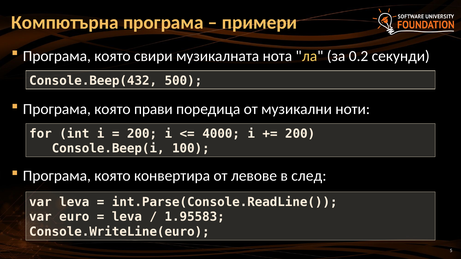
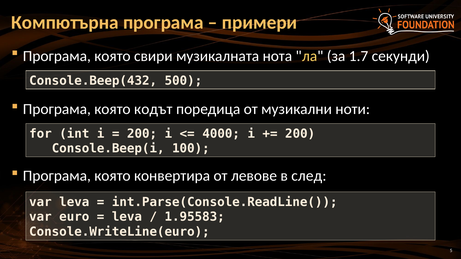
0.2: 0.2 -> 1.7
прави: прави -> кодът
